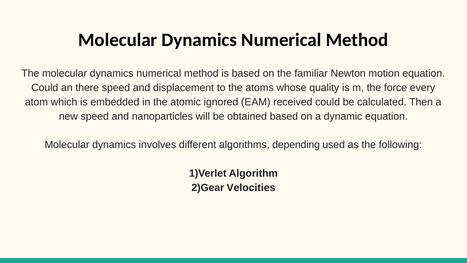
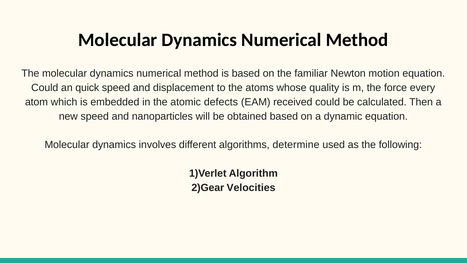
there: there -> quick
ignored: ignored -> defects
depending: depending -> determine
